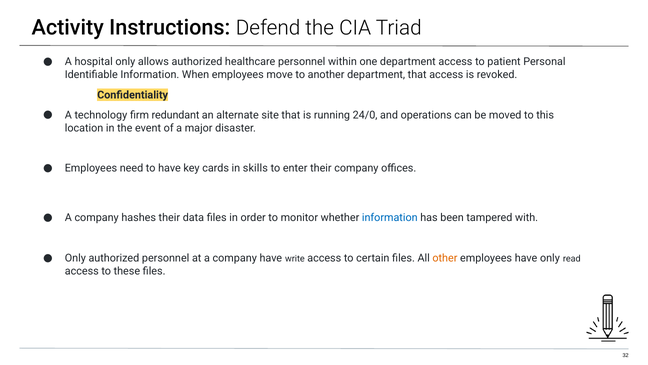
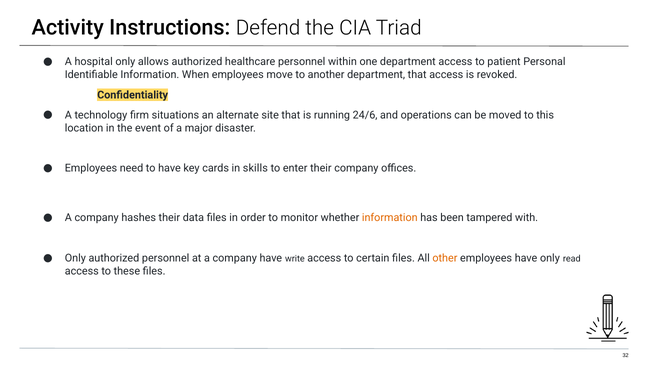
redundant: redundant -> situations
24/0: 24/0 -> 24/6
information at (390, 217) colour: blue -> orange
